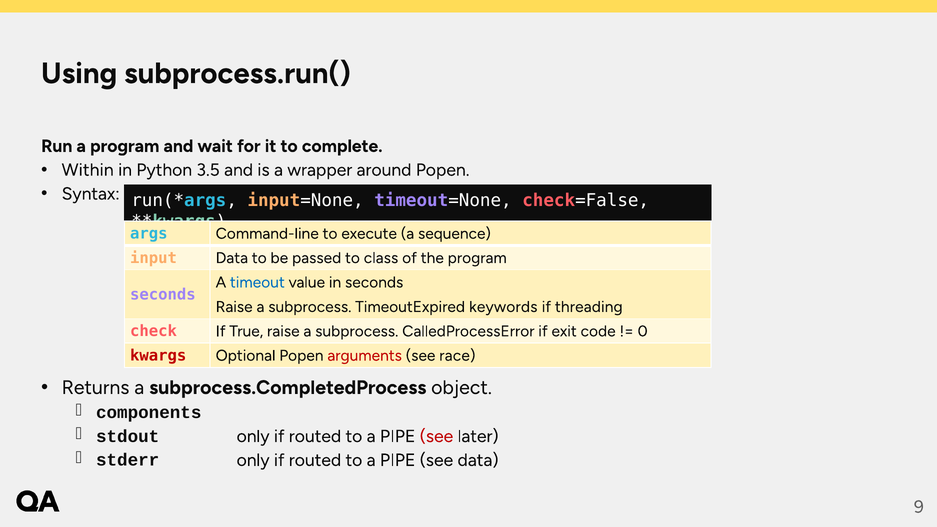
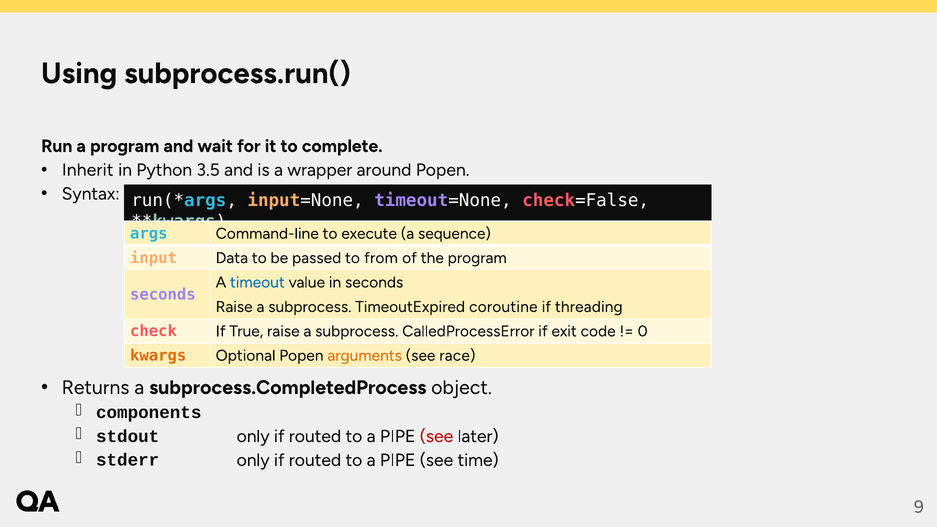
Within: Within -> Inherit
class: class -> from
keywords: keywords -> coroutine
kwargs colour: red -> orange
arguments colour: red -> orange
see data: data -> time
